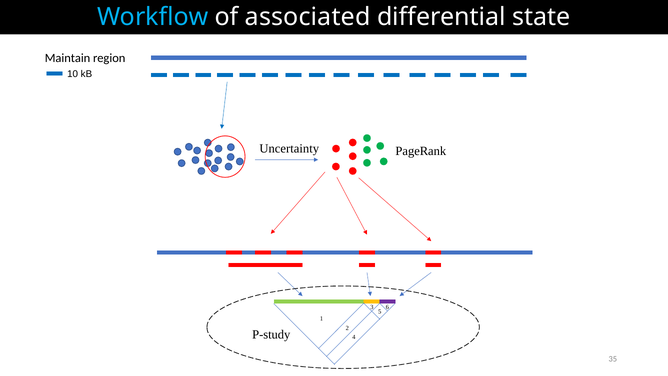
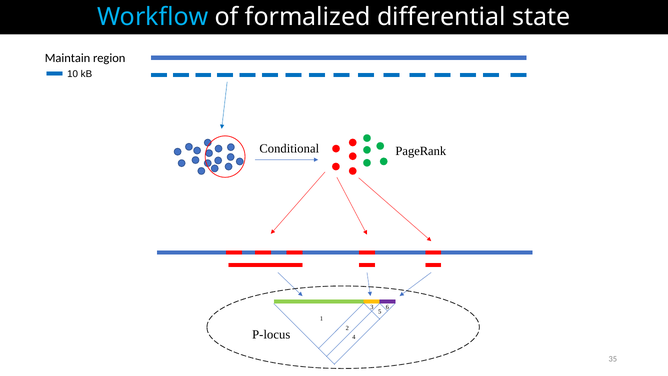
associated: associated -> formalized
Uncertainty: Uncertainty -> Conditional
P-study: P-study -> P-locus
